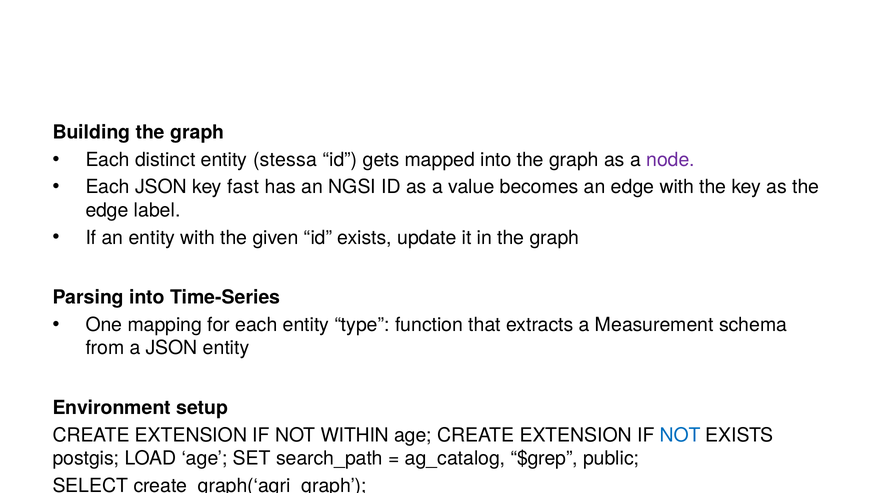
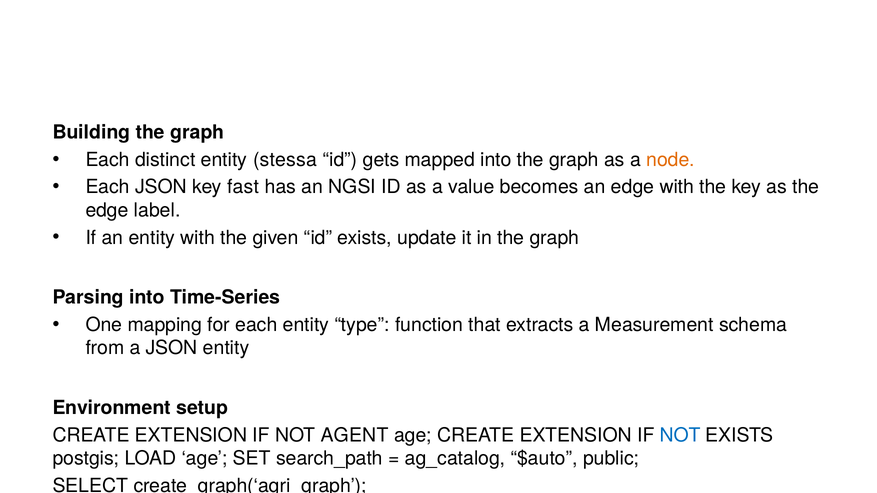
node colour: purple -> orange
WITHIN: WITHIN -> AGENT
$grep: $grep -> $auto
